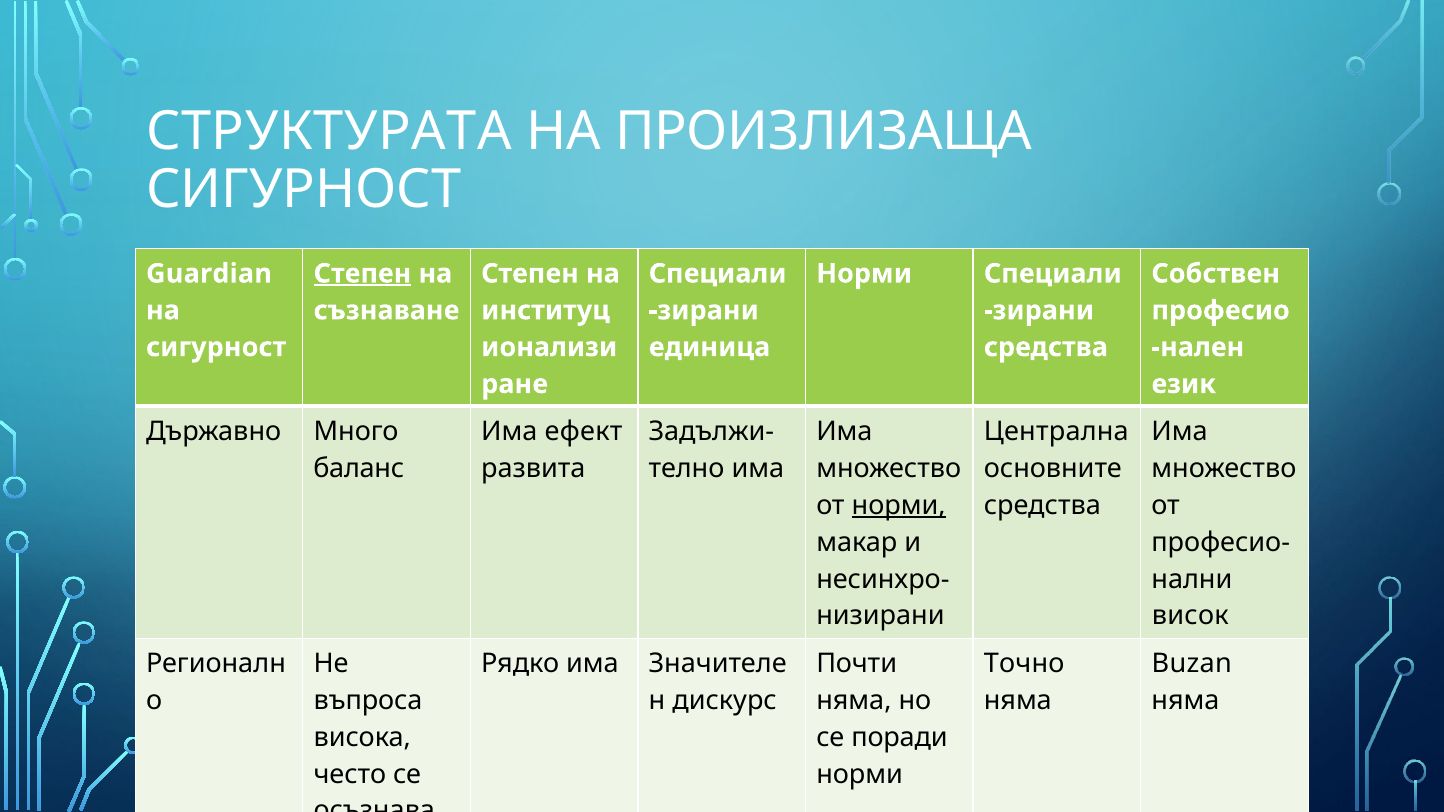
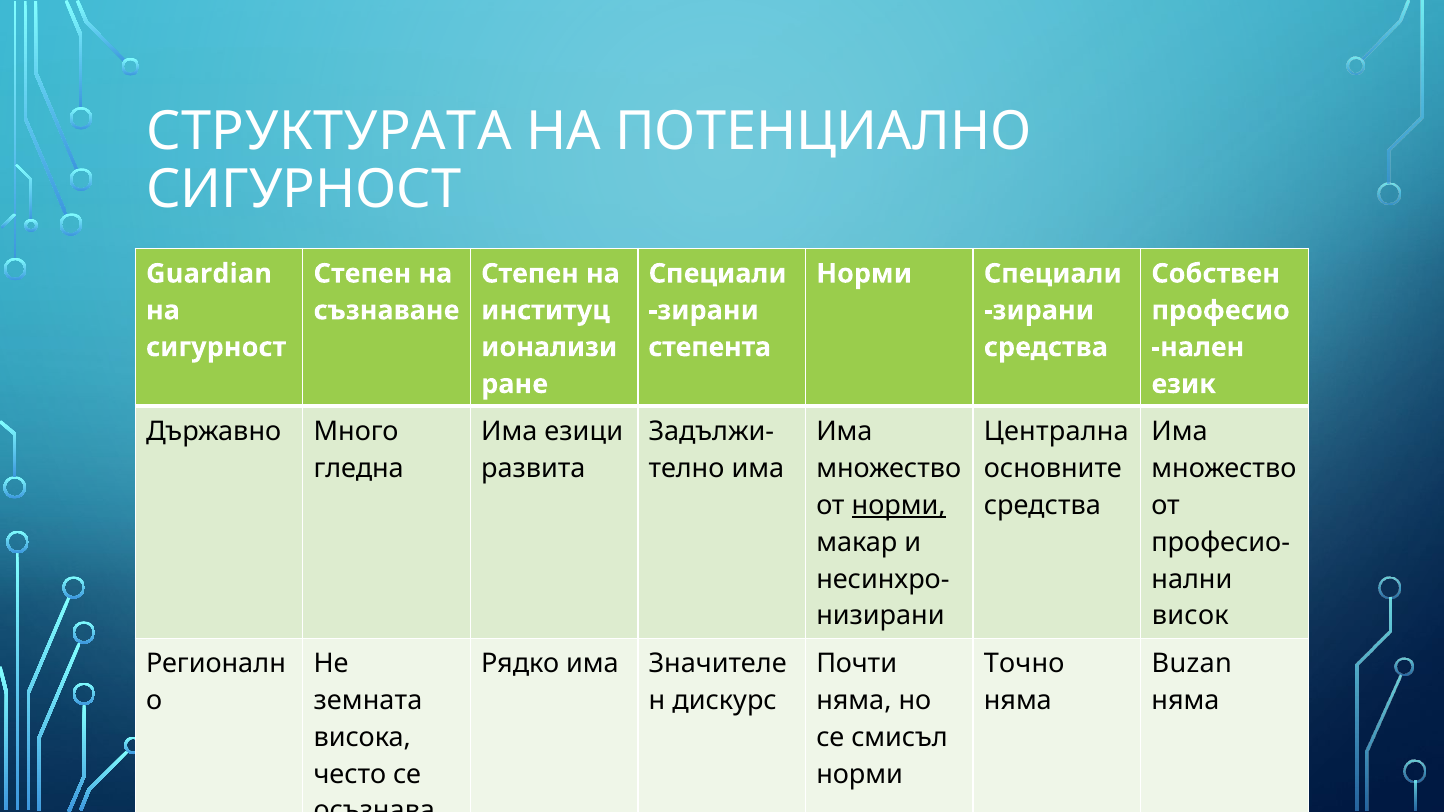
ПРОИЗЛИЗАЩА: ПРОИЗЛИЗАЩА -> ПОТЕНЦИАЛНО
Степен at (362, 274) underline: present -> none
единица: единица -> степента
ефект: ефект -> езици
баланс: баланс -> гледна
въпроса: въпроса -> земната
поради: поради -> смисъл
